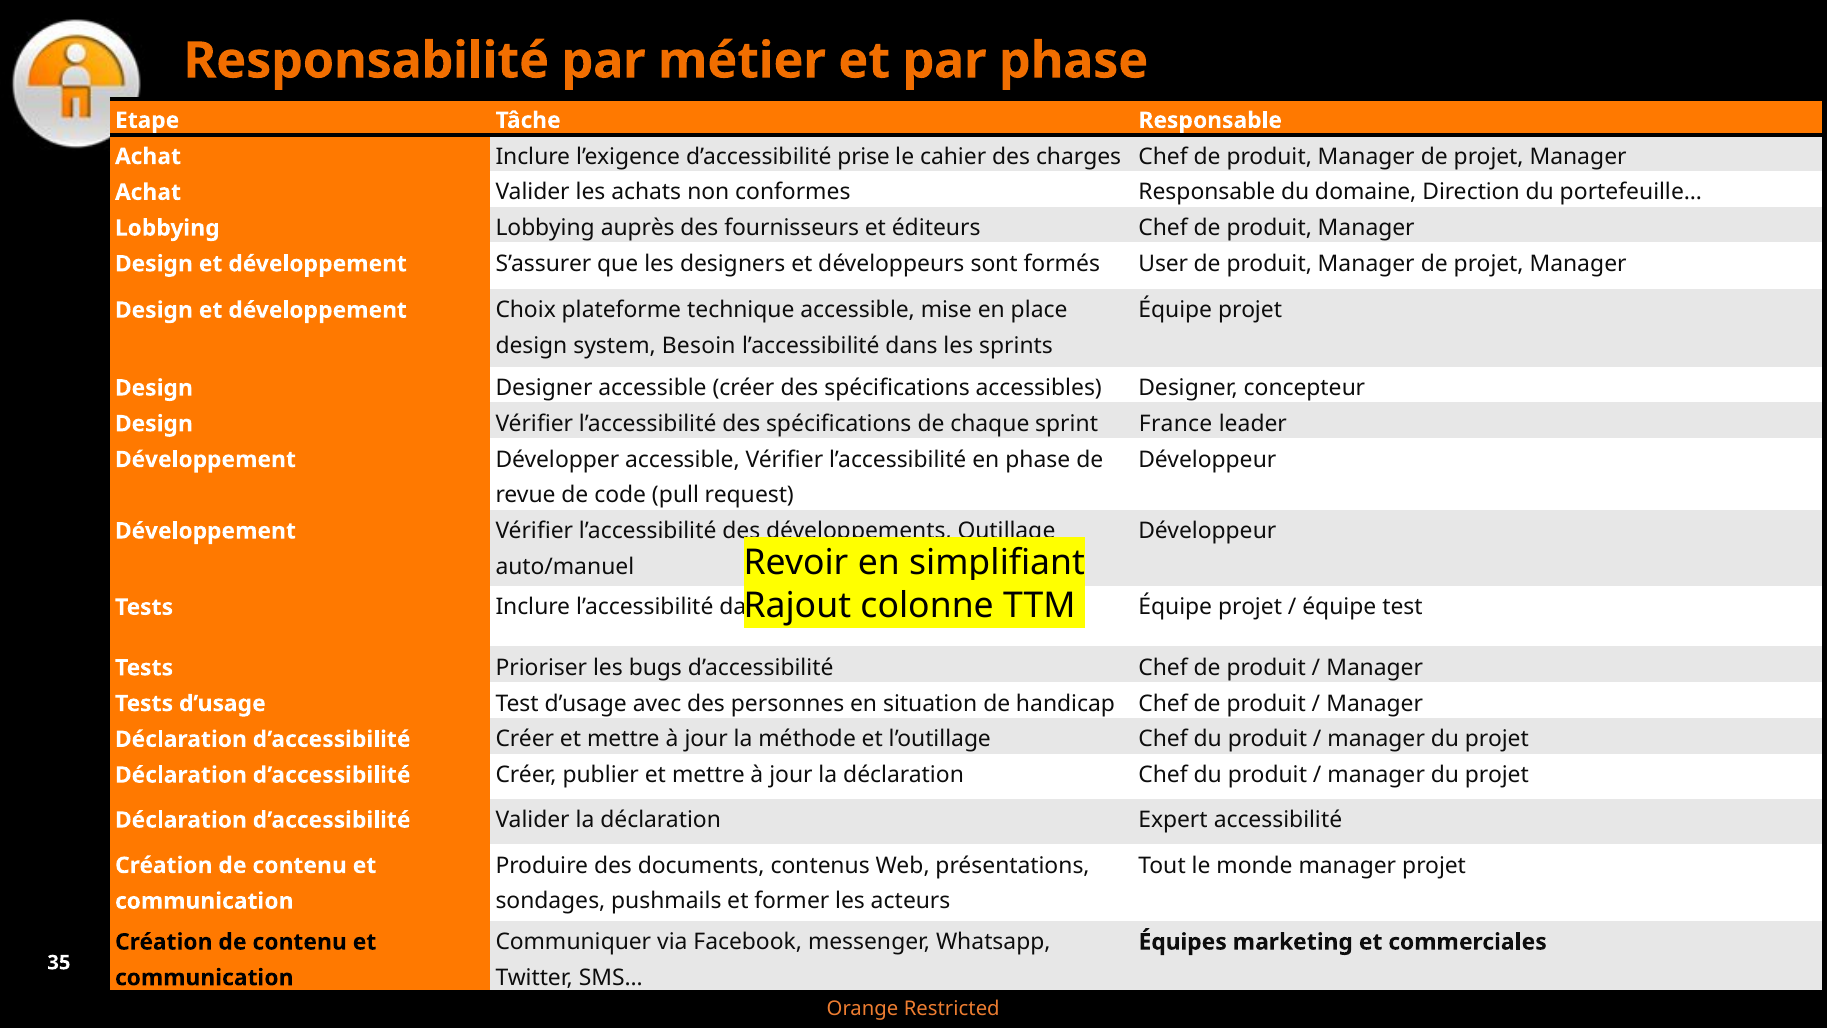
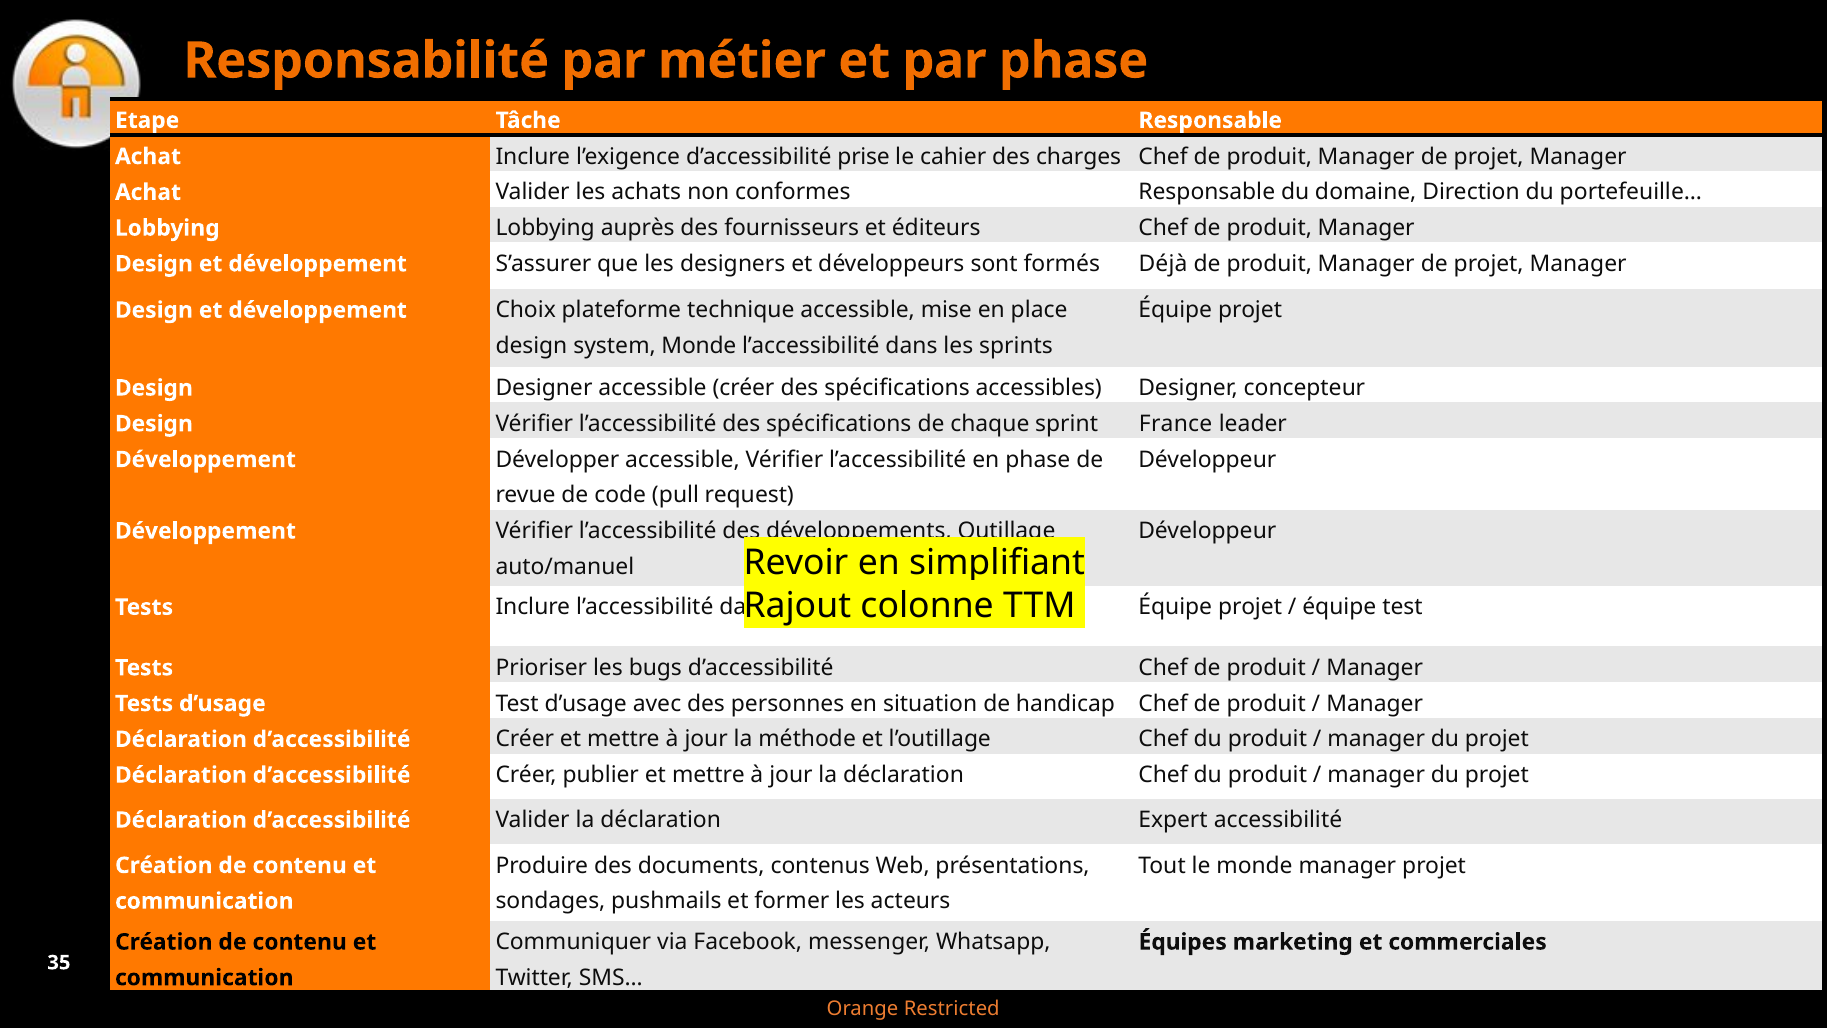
User: User -> Déjà
system Besoin: Besoin -> Monde
